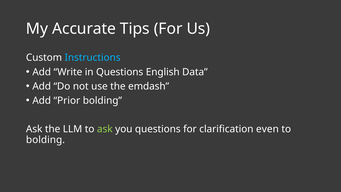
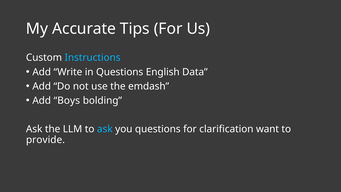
Prior: Prior -> Boys
ask at (105, 129) colour: light green -> light blue
even: even -> want
bolding at (45, 140): bolding -> provide
